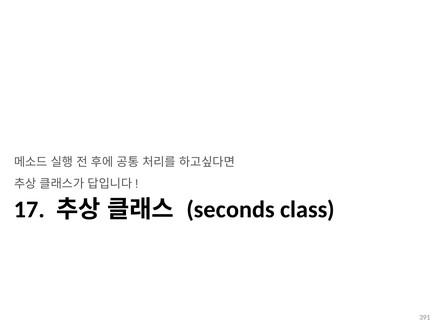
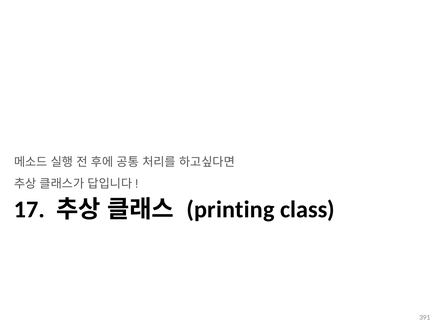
seconds: seconds -> printing
